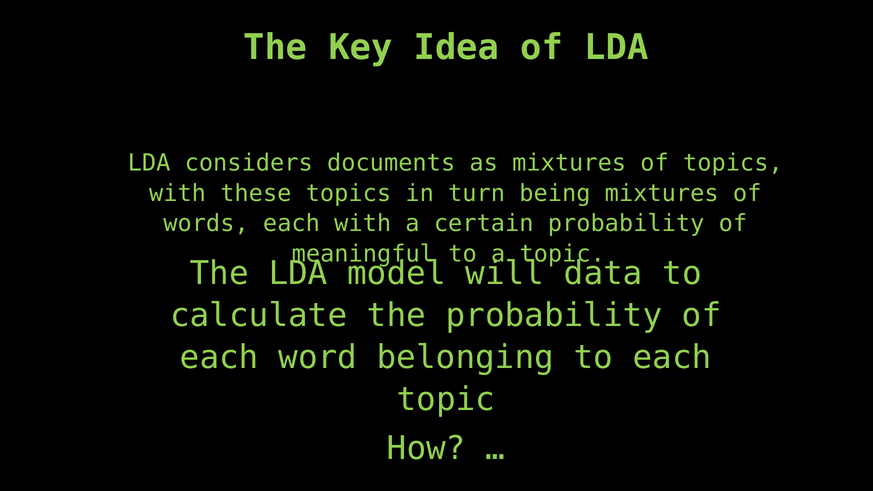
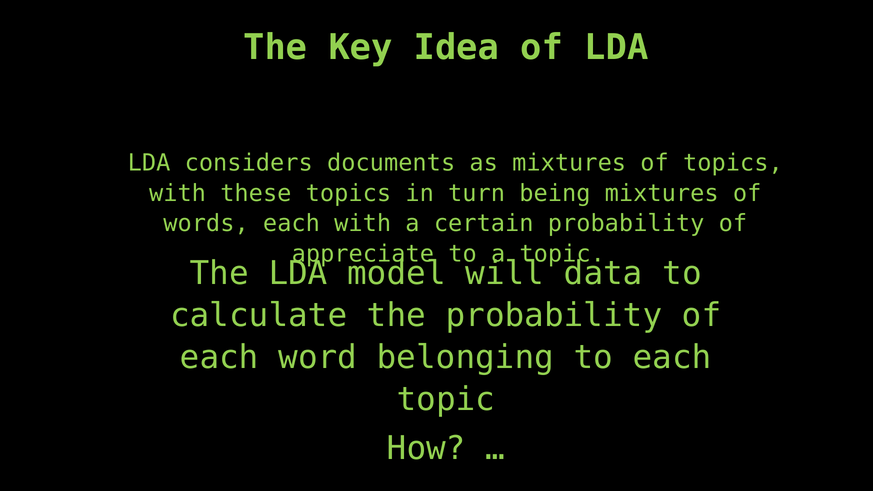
meaningful: meaningful -> appreciate
